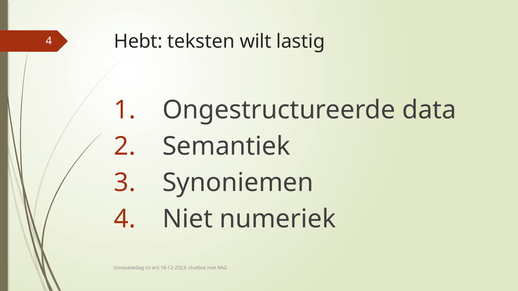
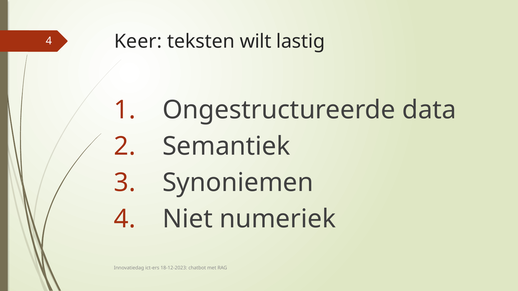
Hebt: Hebt -> Keer
